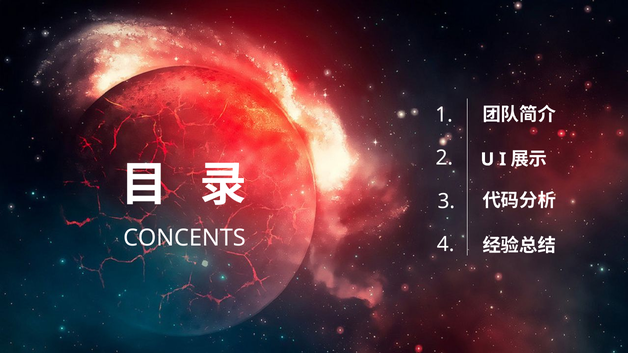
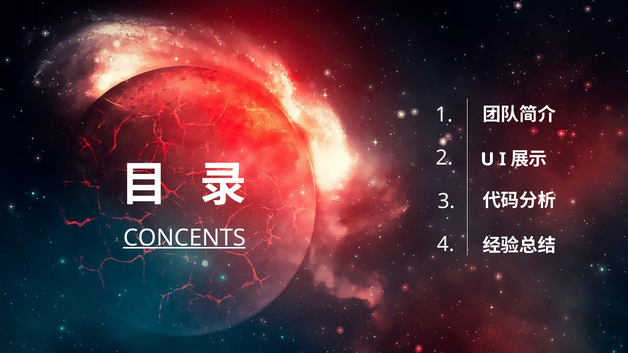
CONCENTS underline: none -> present
